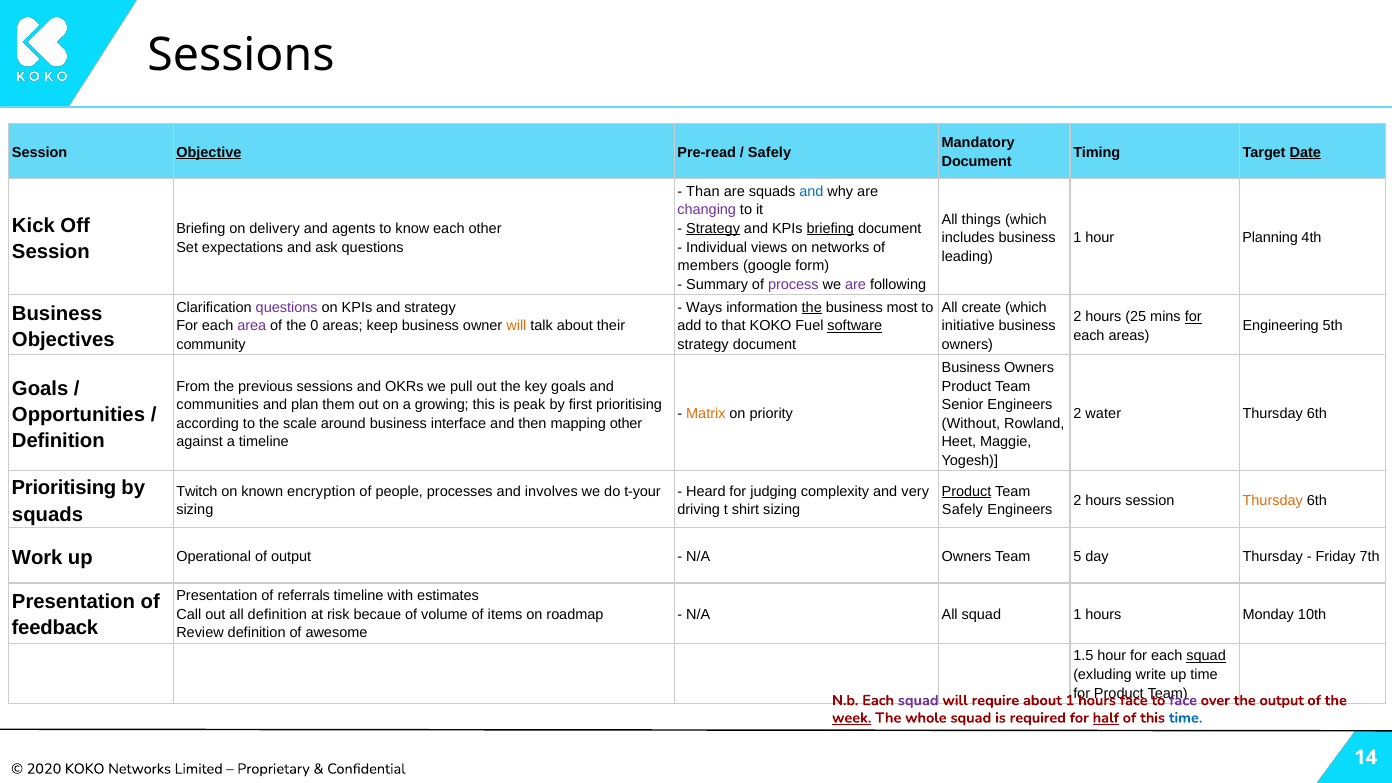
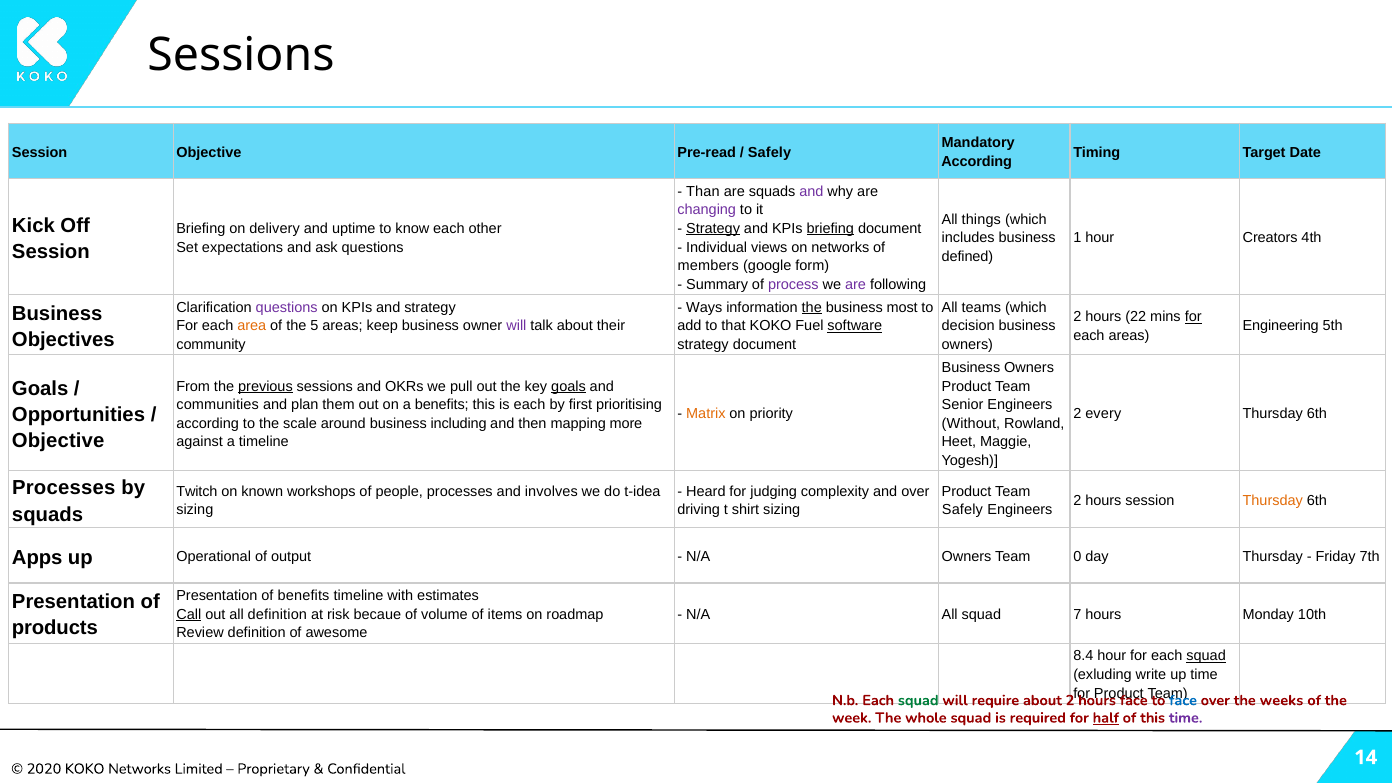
Objective at (209, 152) underline: present -> none
Date underline: present -> none
Document at (977, 162): Document -> According
and at (812, 191) colour: blue -> purple
agents: agents -> uptime
Planning: Planning -> Creators
leading: leading -> defined
create: create -> teams
25: 25 -> 22
area colour: purple -> orange
0: 0 -> 5
will at (516, 326) colour: orange -> purple
initiative: initiative -> decision
previous underline: none -> present
goals at (569, 386) underline: none -> present
a growing: growing -> benefits
is peak: peak -> each
water: water -> every
interface: interface -> including
mapping other: other -> more
Definition at (58, 441): Definition -> Objective
Prioritising at (64, 488): Prioritising -> Processes
encryption: encryption -> workshops
t-your: t-your -> t-idea
and very: very -> over
Product at (967, 491) underline: present -> none
Work: Work -> Apps
5: 5 -> 0
of referrals: referrals -> benefits
Call underline: none -> present
squad 1: 1 -> 7
feedback: feedback -> products
1.5: 1.5 -> 8.4
squad at (918, 700) colour: purple -> green
about 1: 1 -> 2
face at (1183, 700) colour: purple -> blue
the output: output -> weeks
week underline: present -> none
time at (1186, 718) colour: blue -> purple
